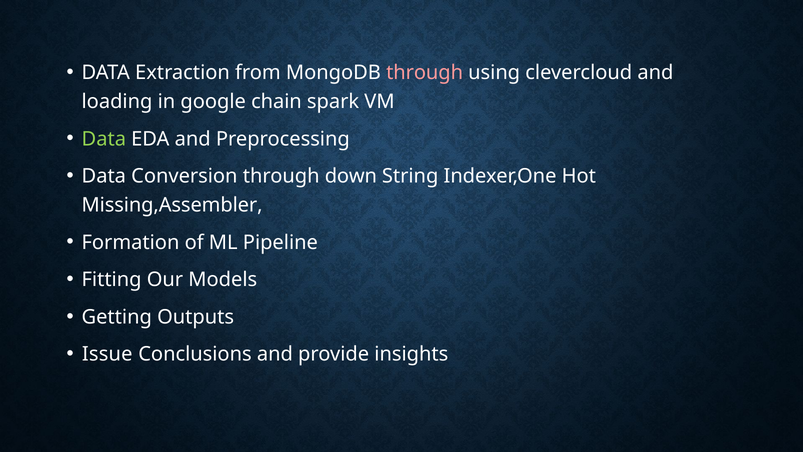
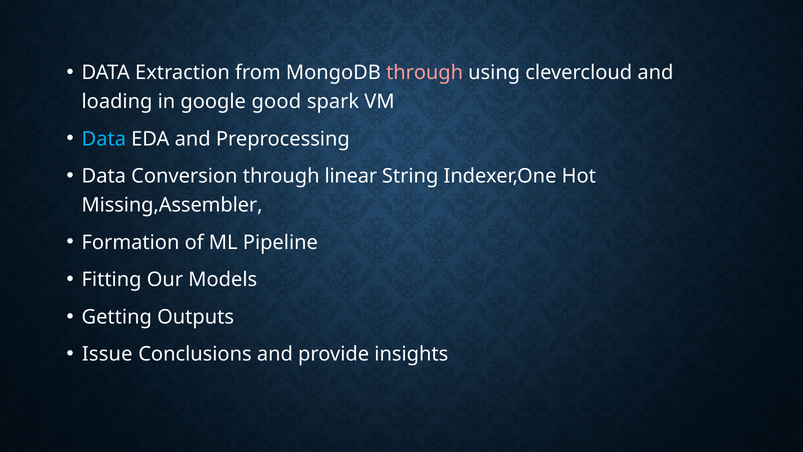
chain: chain -> good
Data at (104, 139) colour: light green -> light blue
down: down -> linear
